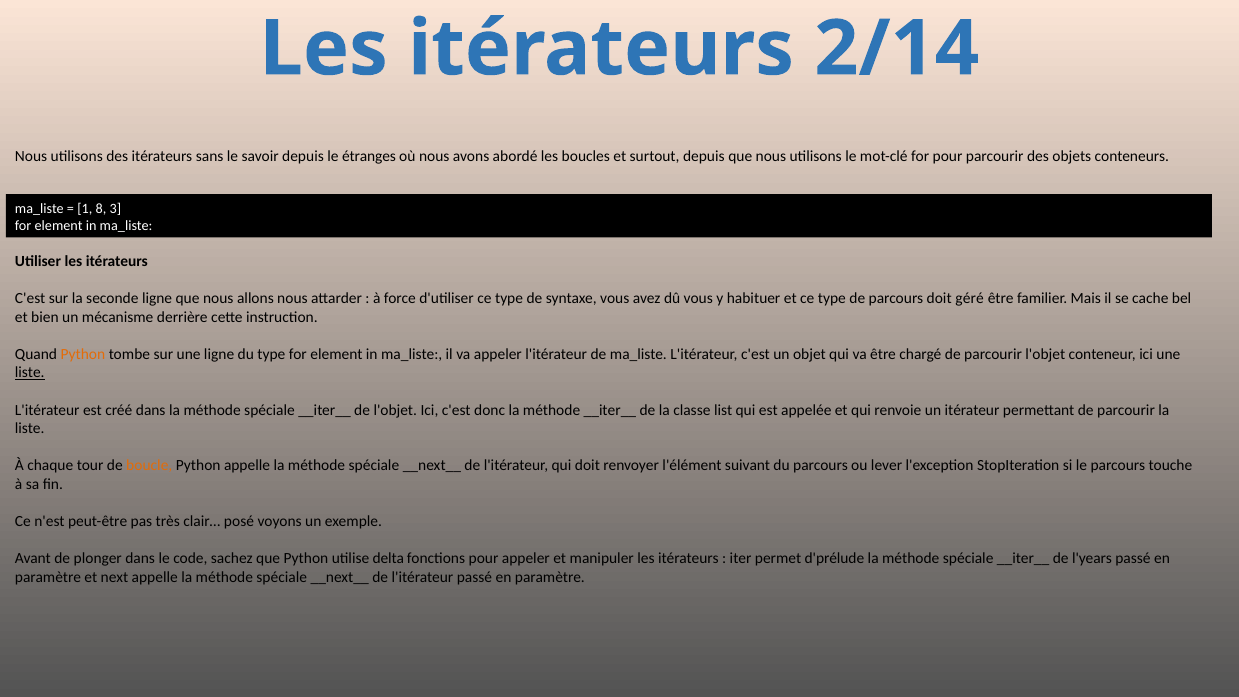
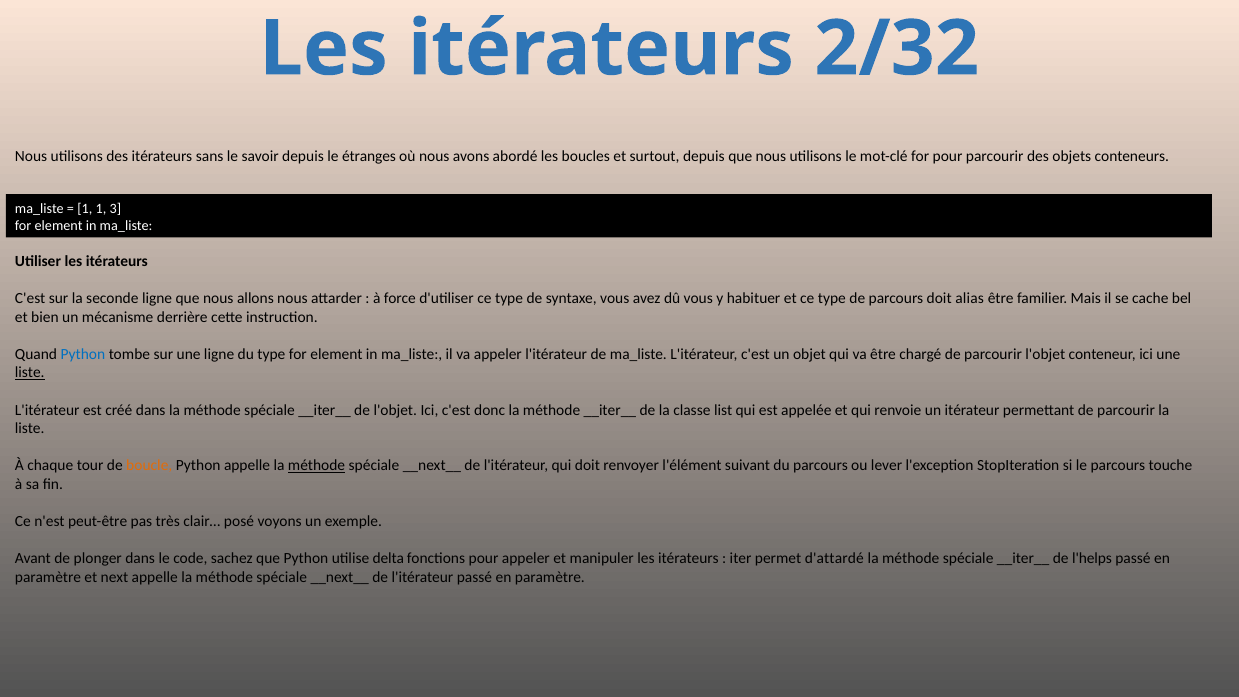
2/14: 2/14 -> 2/32
1 8: 8 -> 1
géré: géré -> alias
Python at (83, 354) colour: orange -> blue
méthode at (317, 466) underline: none -> present
d'prélude: d'prélude -> d'attardé
l'years: l'years -> l'helps
